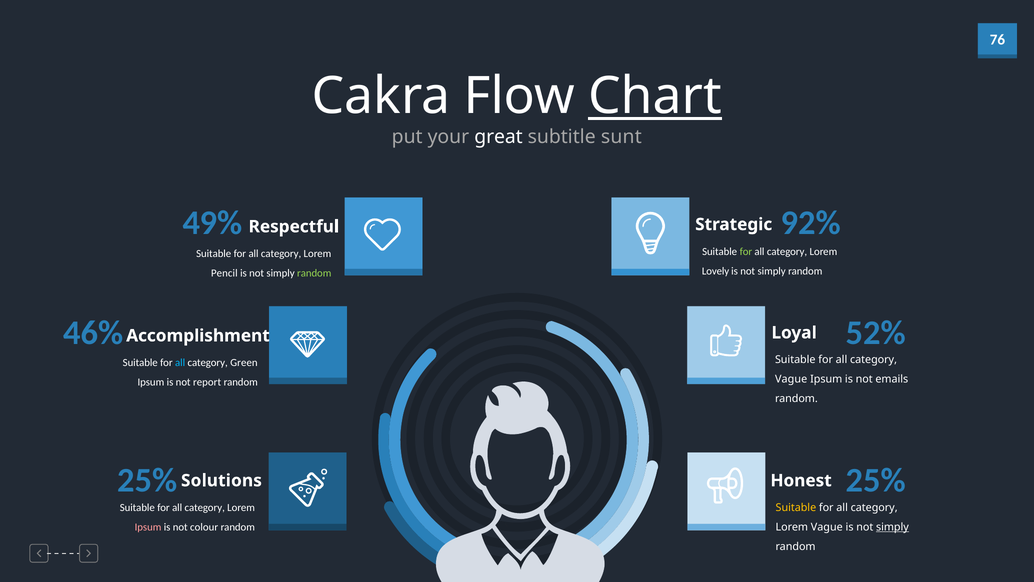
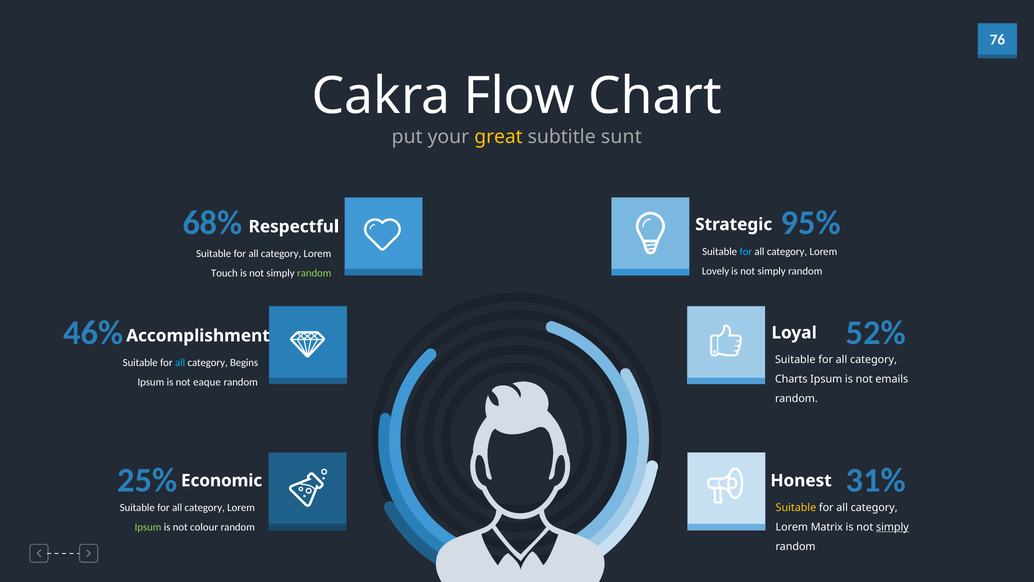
Chart underline: present -> none
great colour: white -> yellow
49%: 49% -> 68%
92%: 92% -> 95%
for at (746, 251) colour: light green -> light blue
Pencil: Pencil -> Touch
Green: Green -> Begins
Vague at (791, 379): Vague -> Charts
report: report -> eaque
25% at (876, 480): 25% -> 31%
Solutions: Solutions -> Economic
Ipsum at (148, 527) colour: pink -> light green
Lorem Vague: Vague -> Matrix
